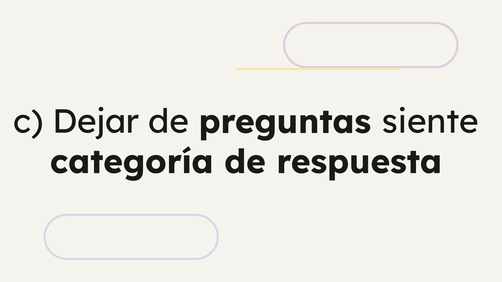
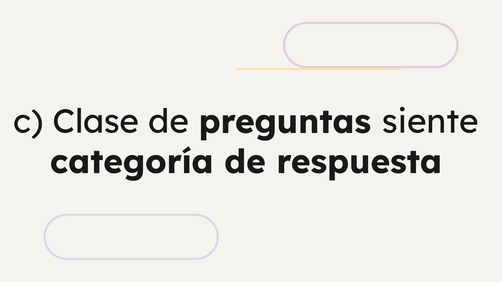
Dejar: Dejar -> Clase
